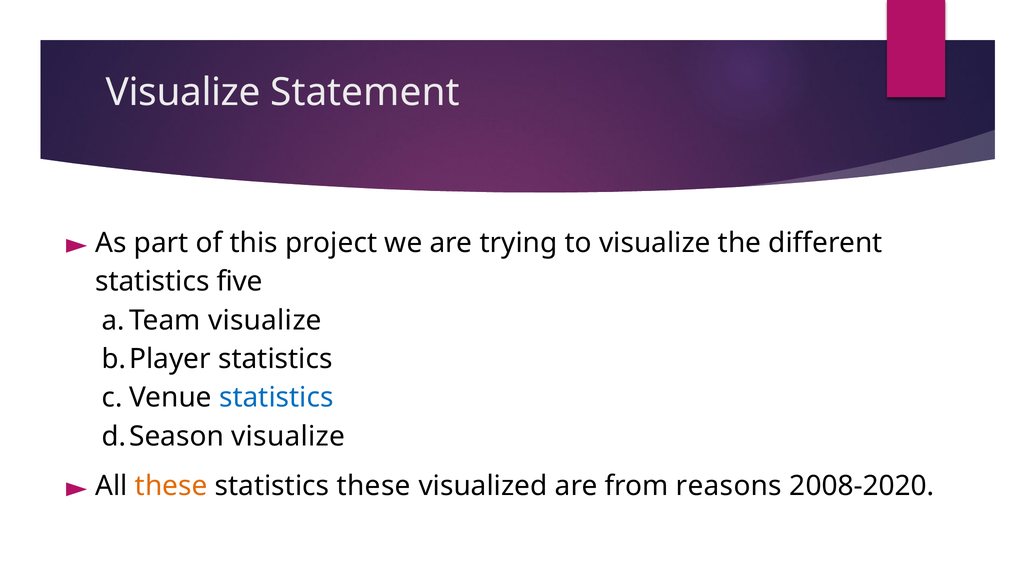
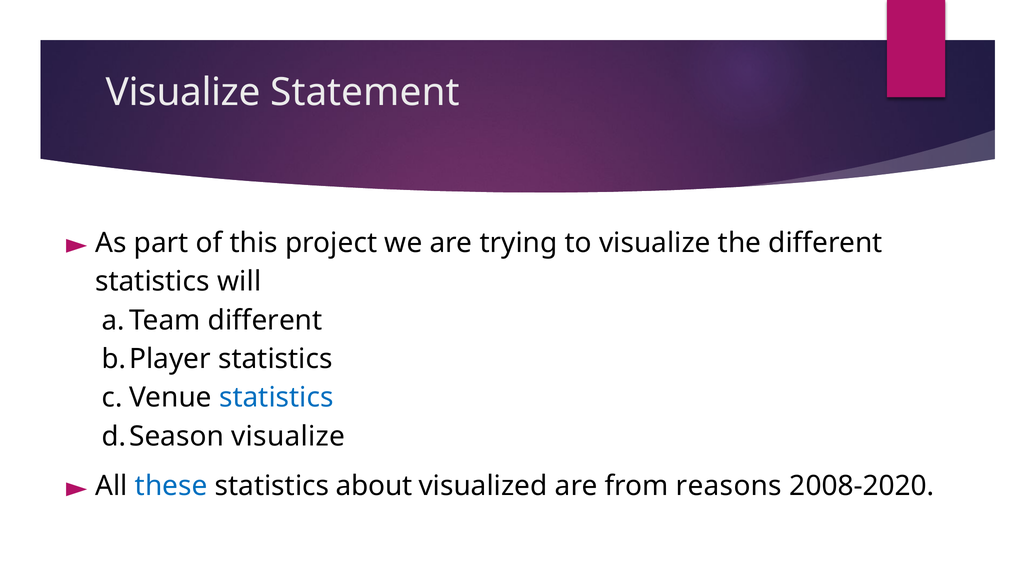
five: five -> will
visualize at (265, 320): visualize -> different
these at (171, 486) colour: orange -> blue
statistics these: these -> about
